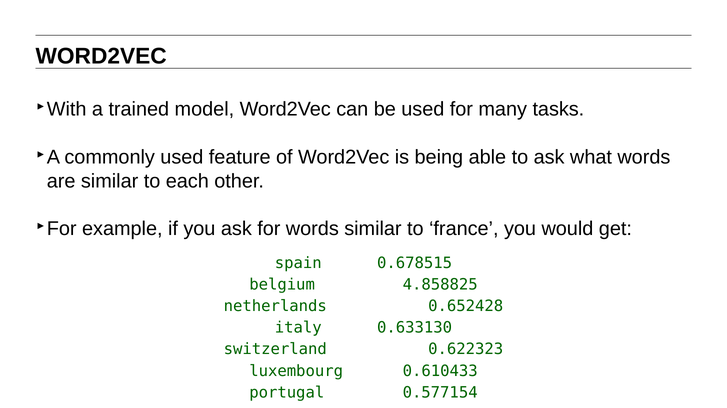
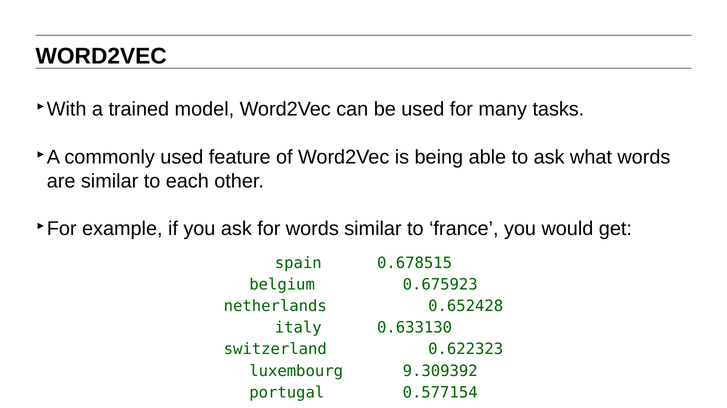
4.858825: 4.858825 -> 0.675923
0.610433: 0.610433 -> 9.309392
